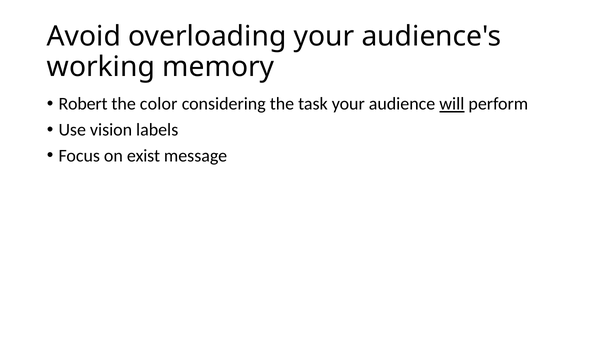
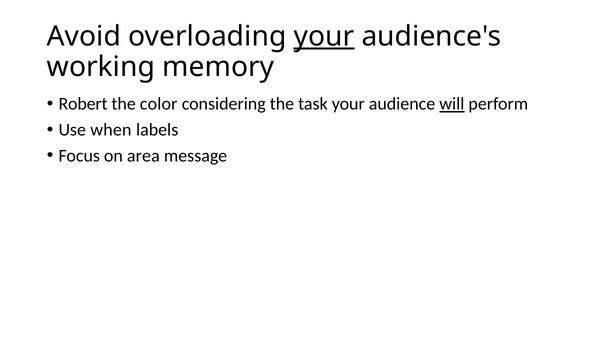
your at (324, 37) underline: none -> present
vision: vision -> when
exist: exist -> area
